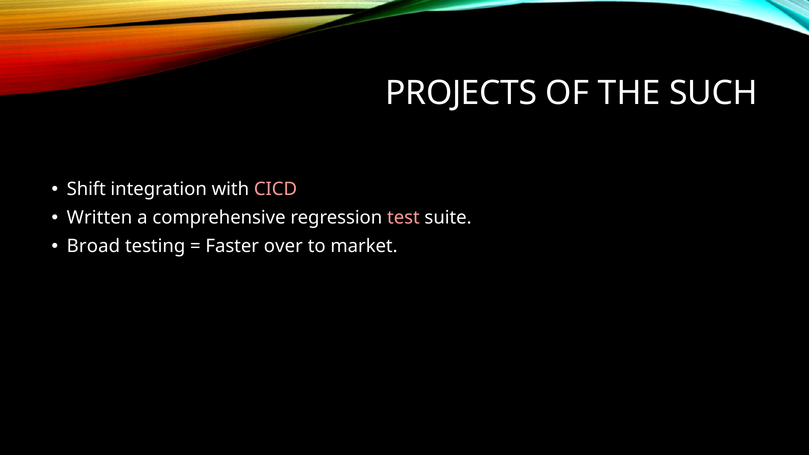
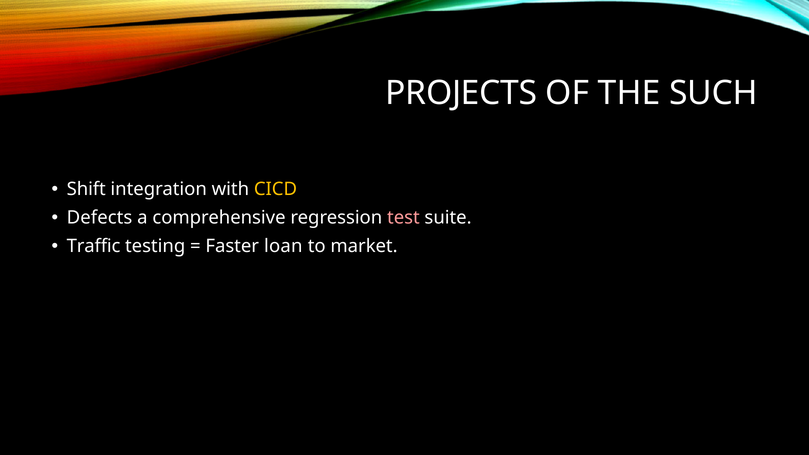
CICD colour: pink -> yellow
Written: Written -> Defects
Broad: Broad -> Traffic
over: over -> loan
